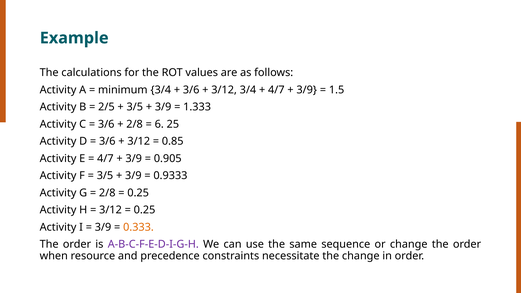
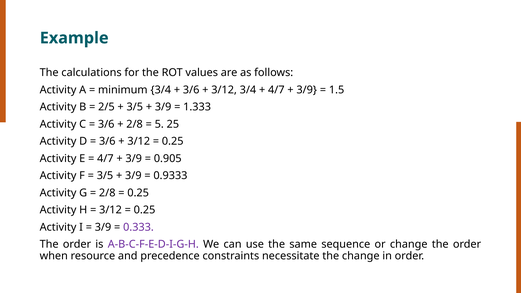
6: 6 -> 5
0.85 at (173, 141): 0.85 -> 0.25
0.333 colour: orange -> purple
